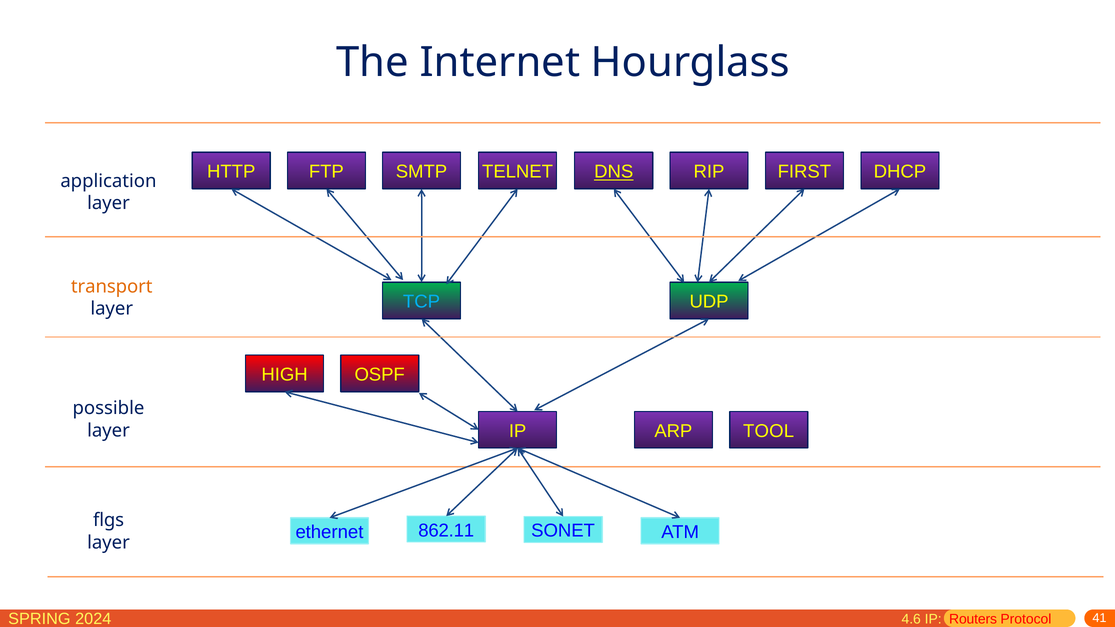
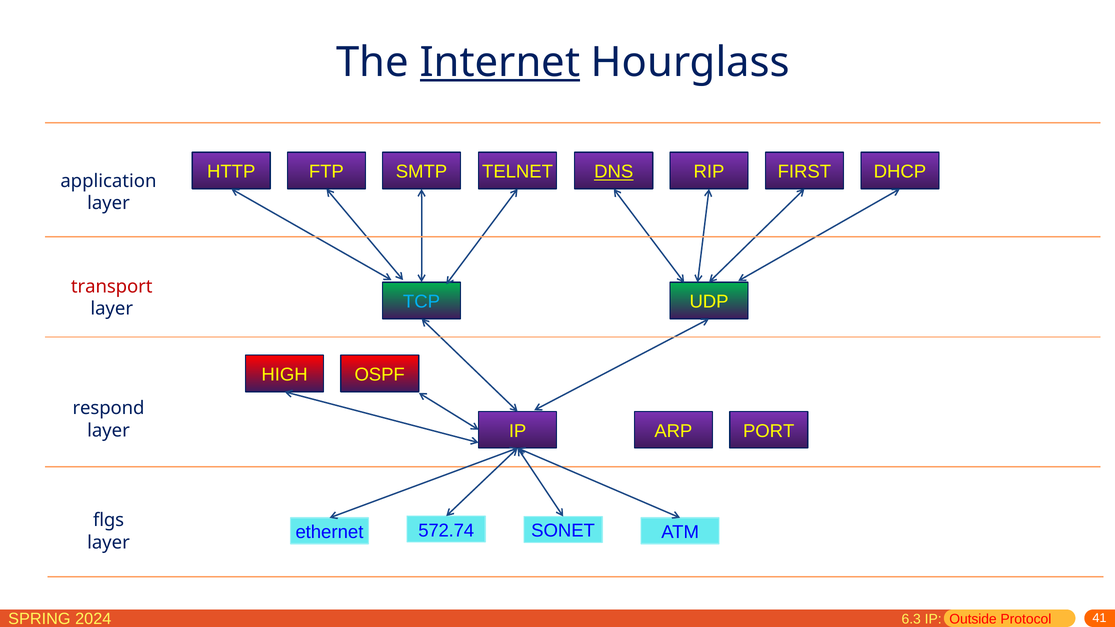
Internet underline: none -> present
transport colour: orange -> red
possible: possible -> respond
TOOL: TOOL -> PORT
862.11: 862.11 -> 572.74
4.6: 4.6 -> 6.3
Routers: Routers -> Outside
